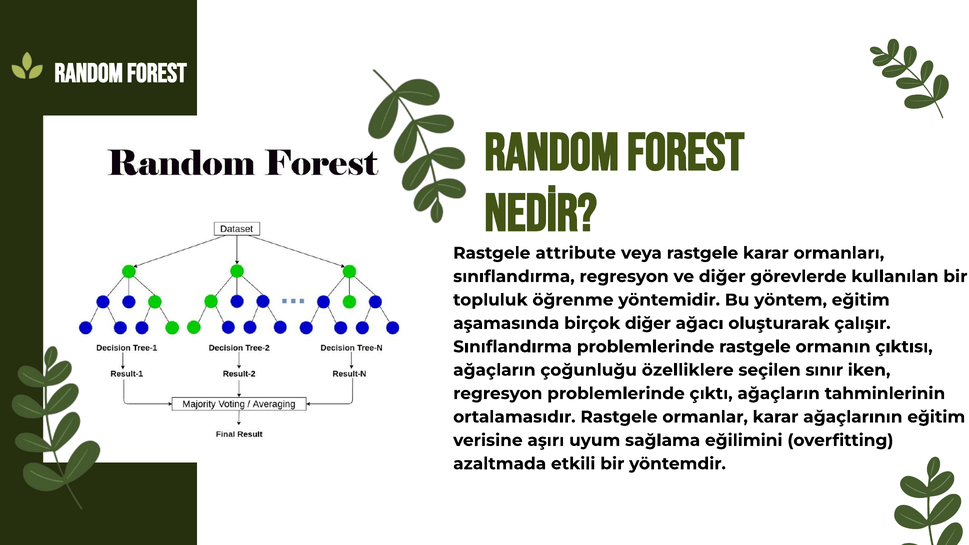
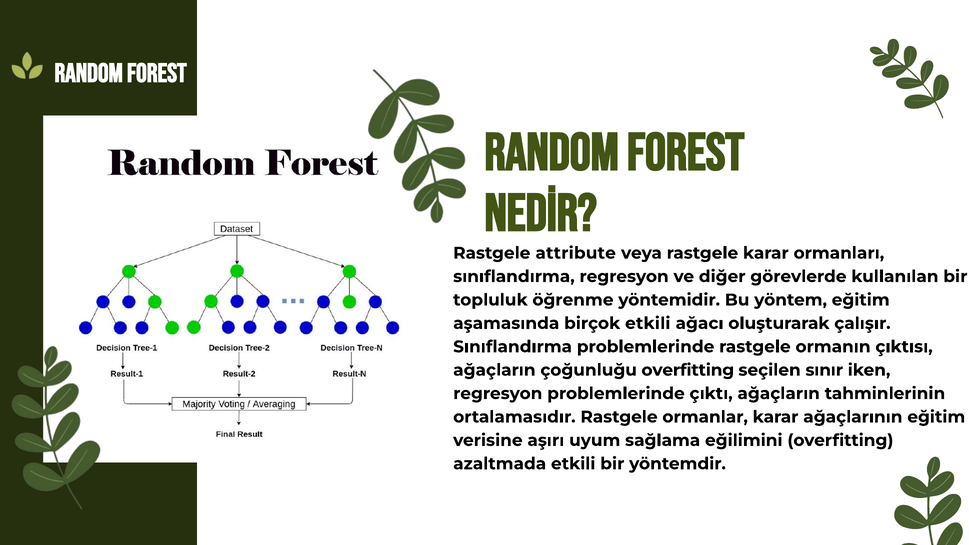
birçok diğer: diğer -> etkili
çoğunluğu özelliklere: özelliklere -> overfitting
